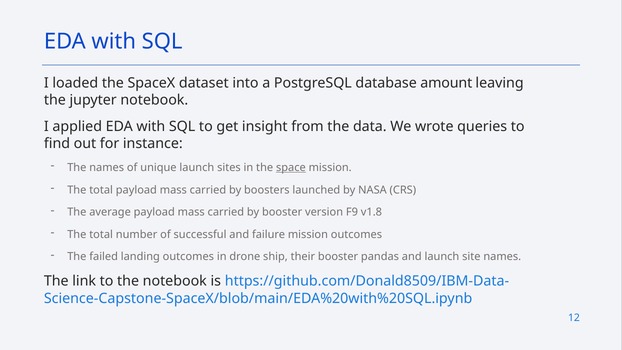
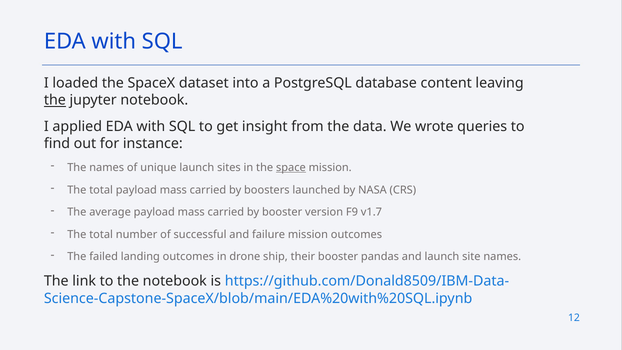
amount: amount -> content
the at (55, 100) underline: none -> present
v1.8: v1.8 -> v1.7
